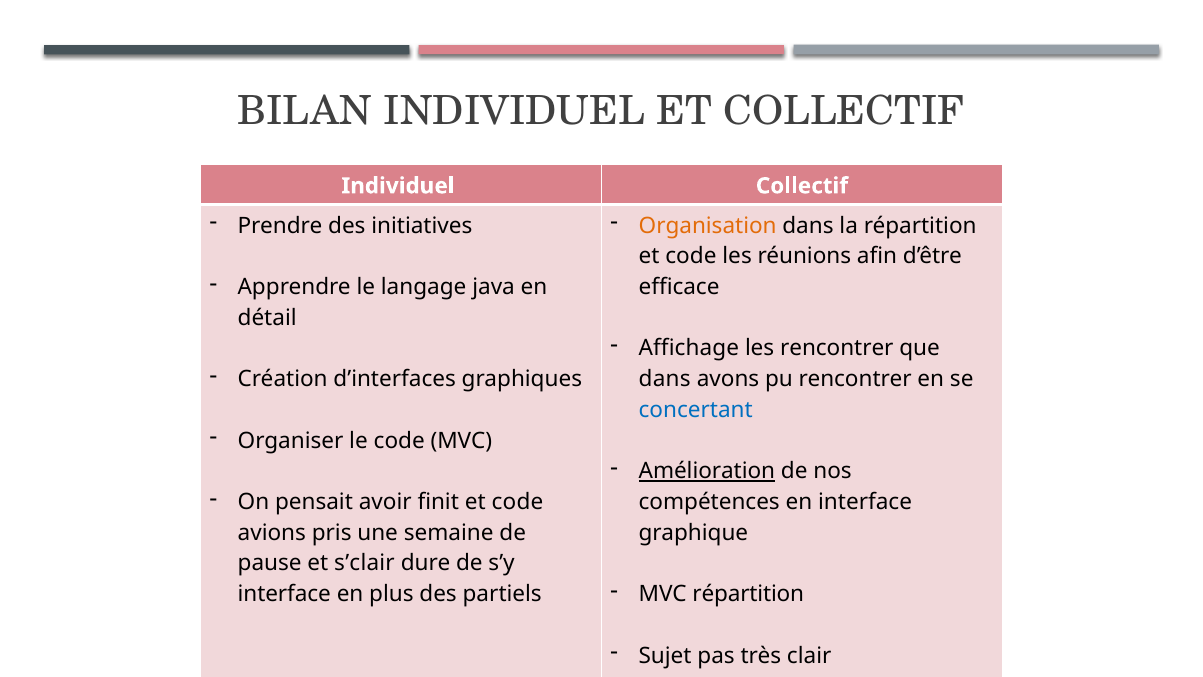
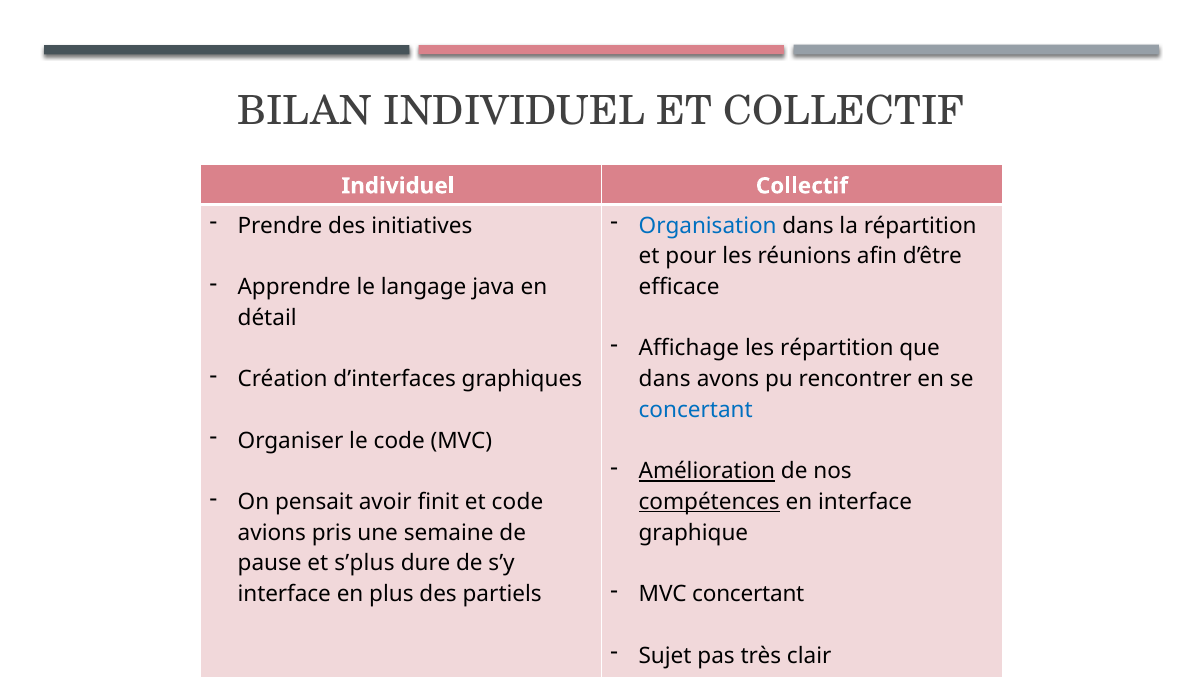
Organisation colour: orange -> blue
code at (691, 256): code -> pour
les rencontrer: rencontrer -> répartition
compétences underline: none -> present
s’clair: s’clair -> s’plus
MVC répartition: répartition -> concertant
